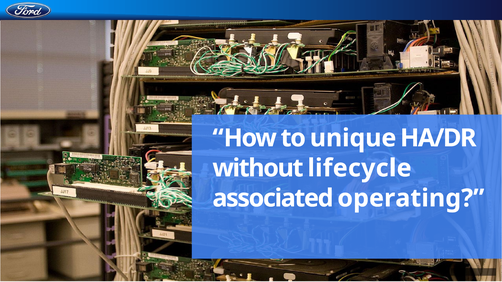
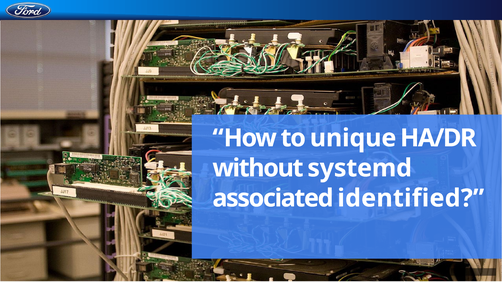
lifecycle: lifecycle -> systemd
operating: operating -> identified
